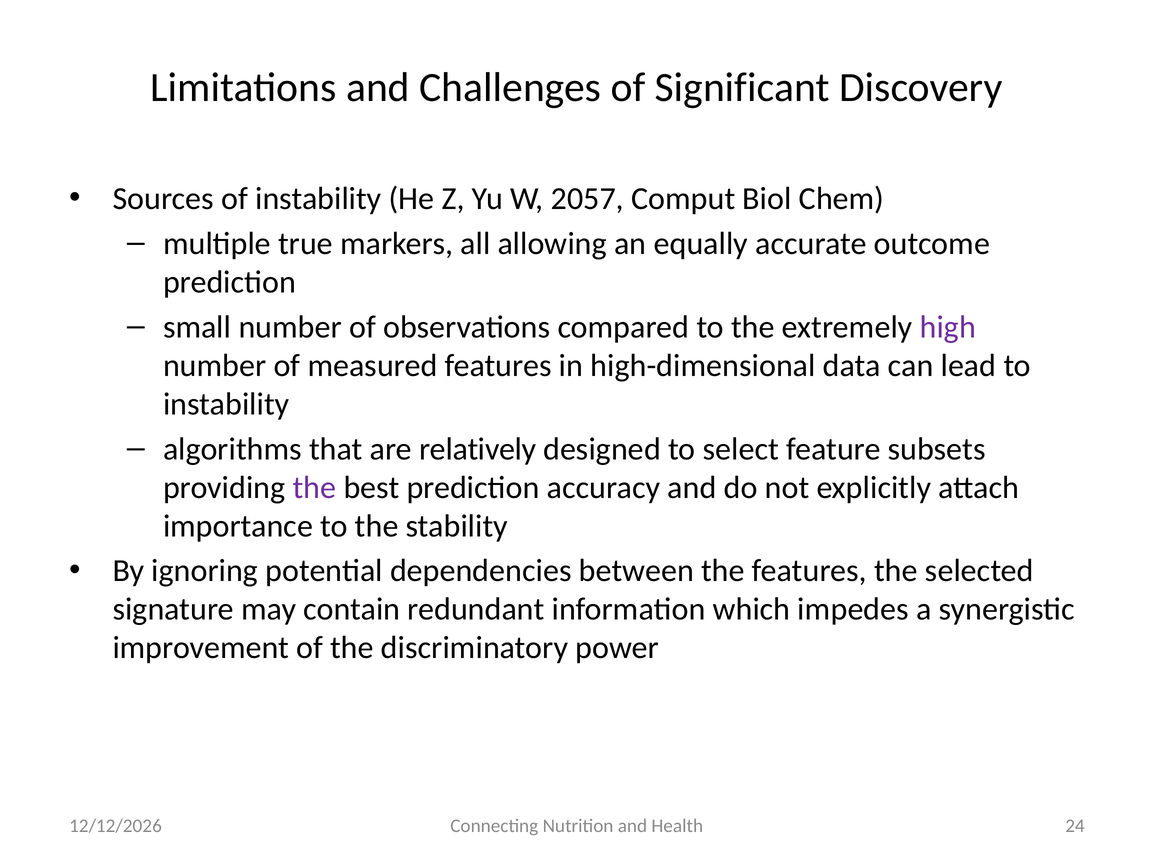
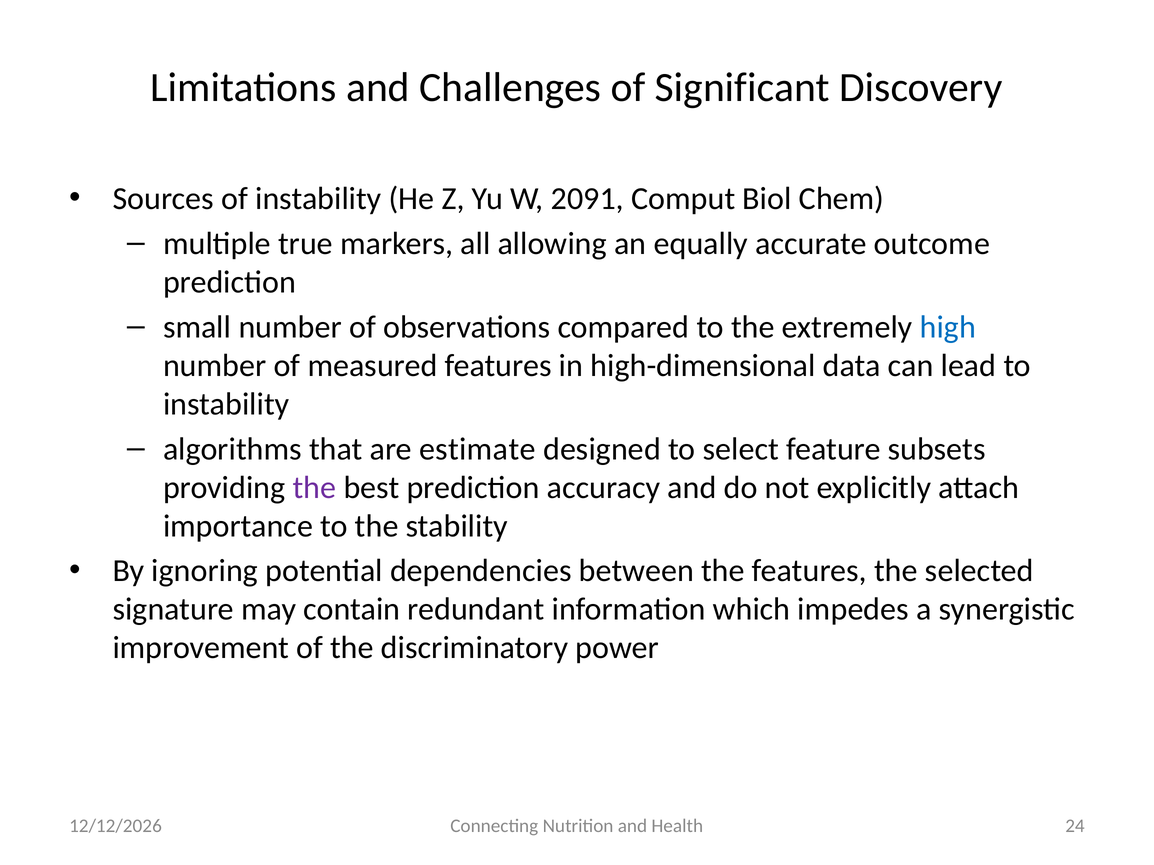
2057: 2057 -> 2091
high colour: purple -> blue
relatively: relatively -> estimate
